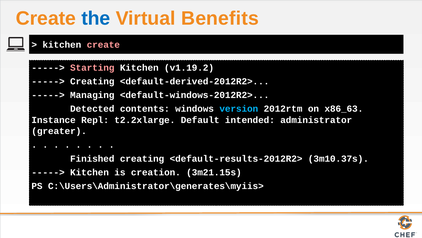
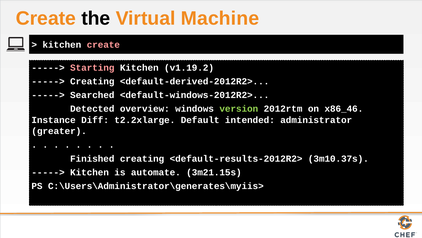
the colour: blue -> black
Benefits: Benefits -> Machine
Managing: Managing -> Searched
contents: contents -> overview
version colour: light blue -> light green
x86_63: x86_63 -> x86_46
Repl: Repl -> Diff
creation: creation -> automate
